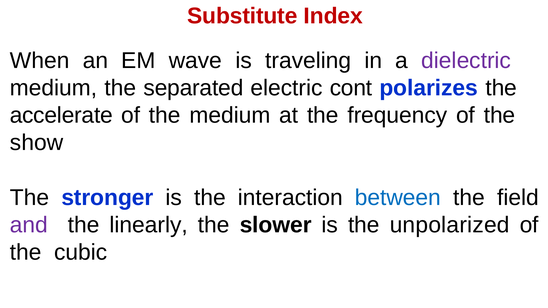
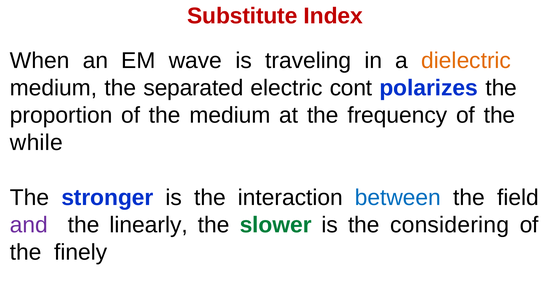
dielectric colour: purple -> orange
accelerate: accelerate -> proportion
show: show -> while
slower colour: black -> green
unpolarized: unpolarized -> considering
cubic: cubic -> finely
